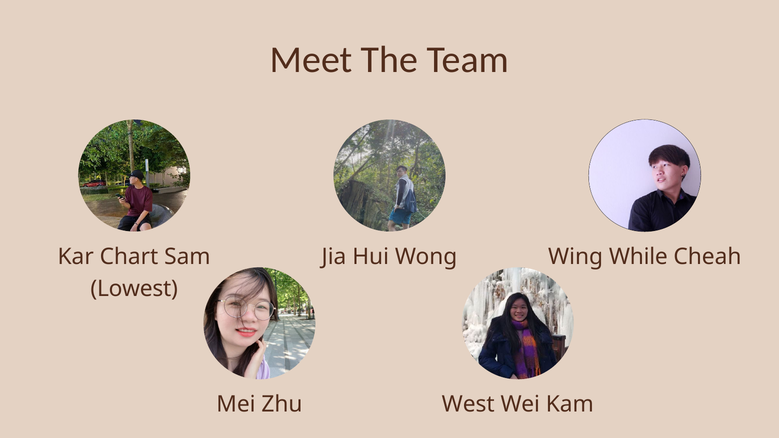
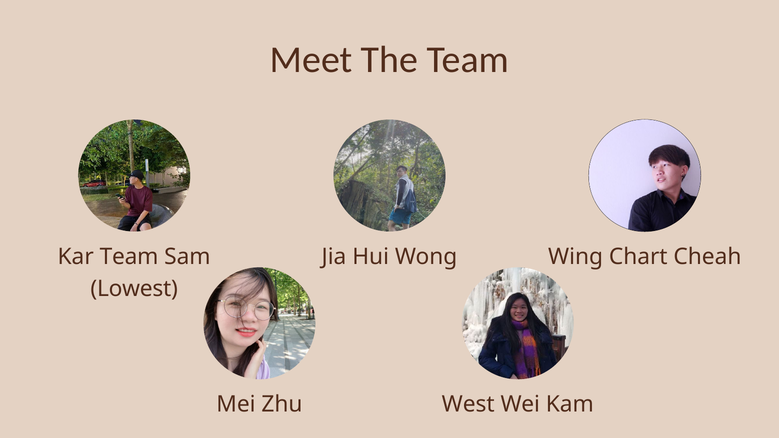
Kar Chart: Chart -> Team
While: While -> Chart
